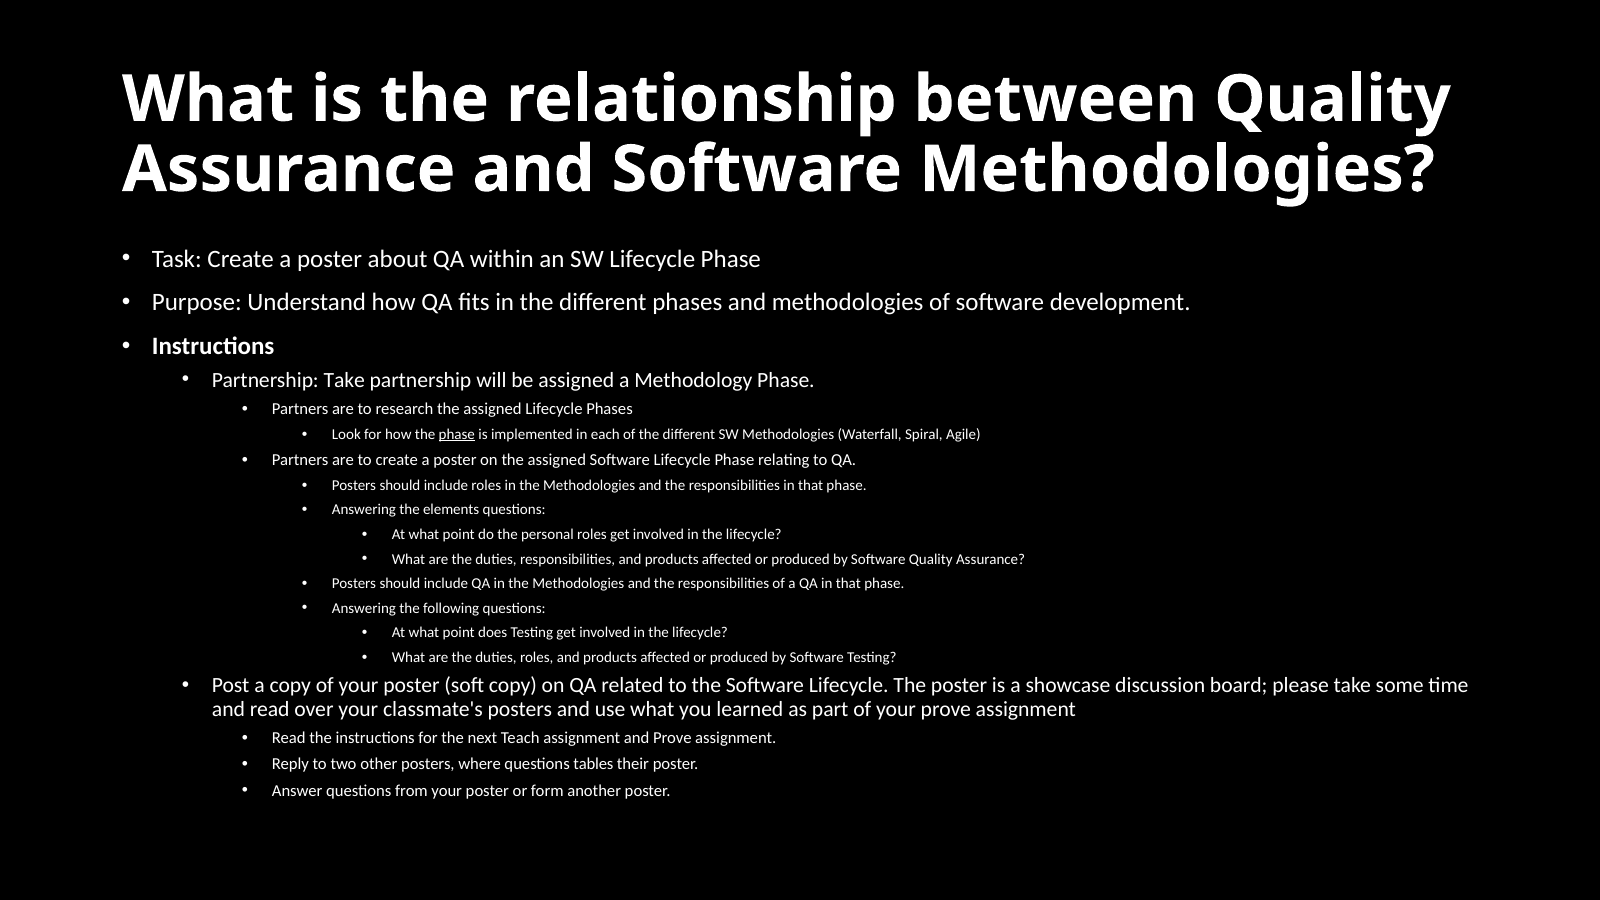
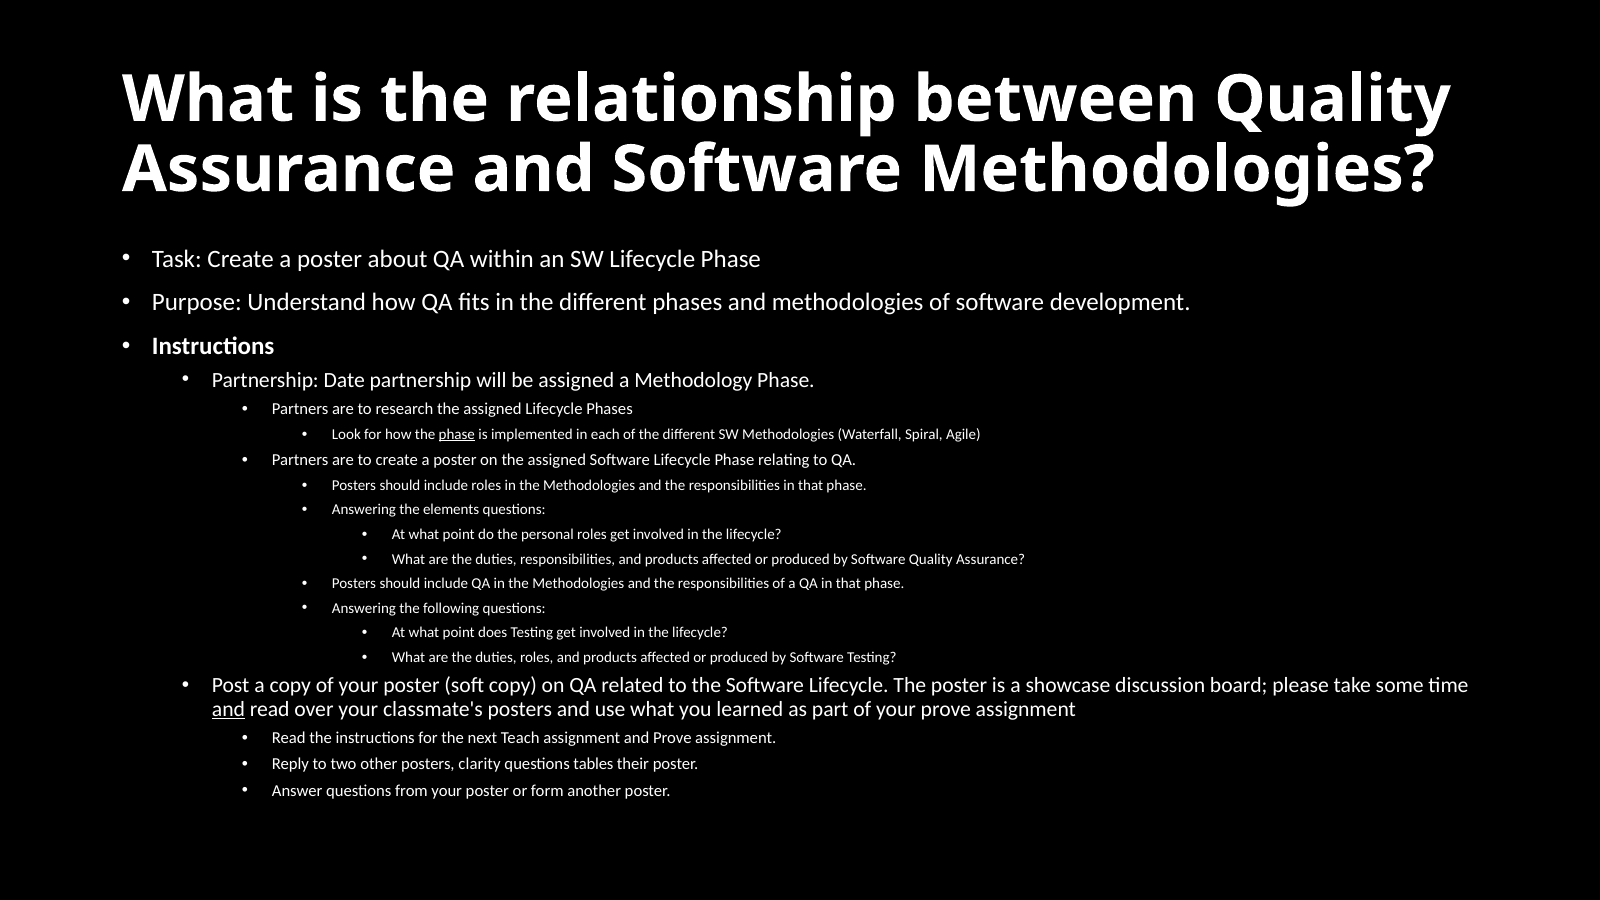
Partnership Take: Take -> Date
and at (229, 709) underline: none -> present
where: where -> clarity
